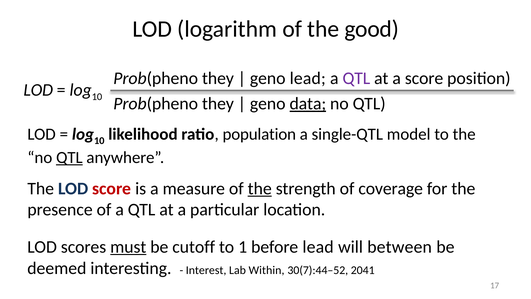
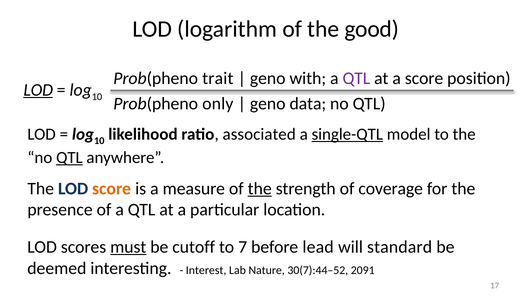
they at (218, 78): they -> trait
geno lead: lead -> with
LOD at (38, 90) underline: none -> present
they at (218, 104): they -> only
data underline: present -> none
population: population -> associated
single-QTL underline: none -> present
score at (112, 188) colour: red -> orange
1: 1 -> 7
between: between -> standard
Within: Within -> Nature
2041: 2041 -> 2091
